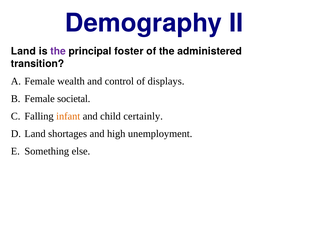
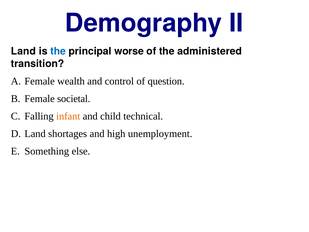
the at (58, 51) colour: purple -> blue
foster: foster -> worse
displays: displays -> question
certainly: certainly -> technical
